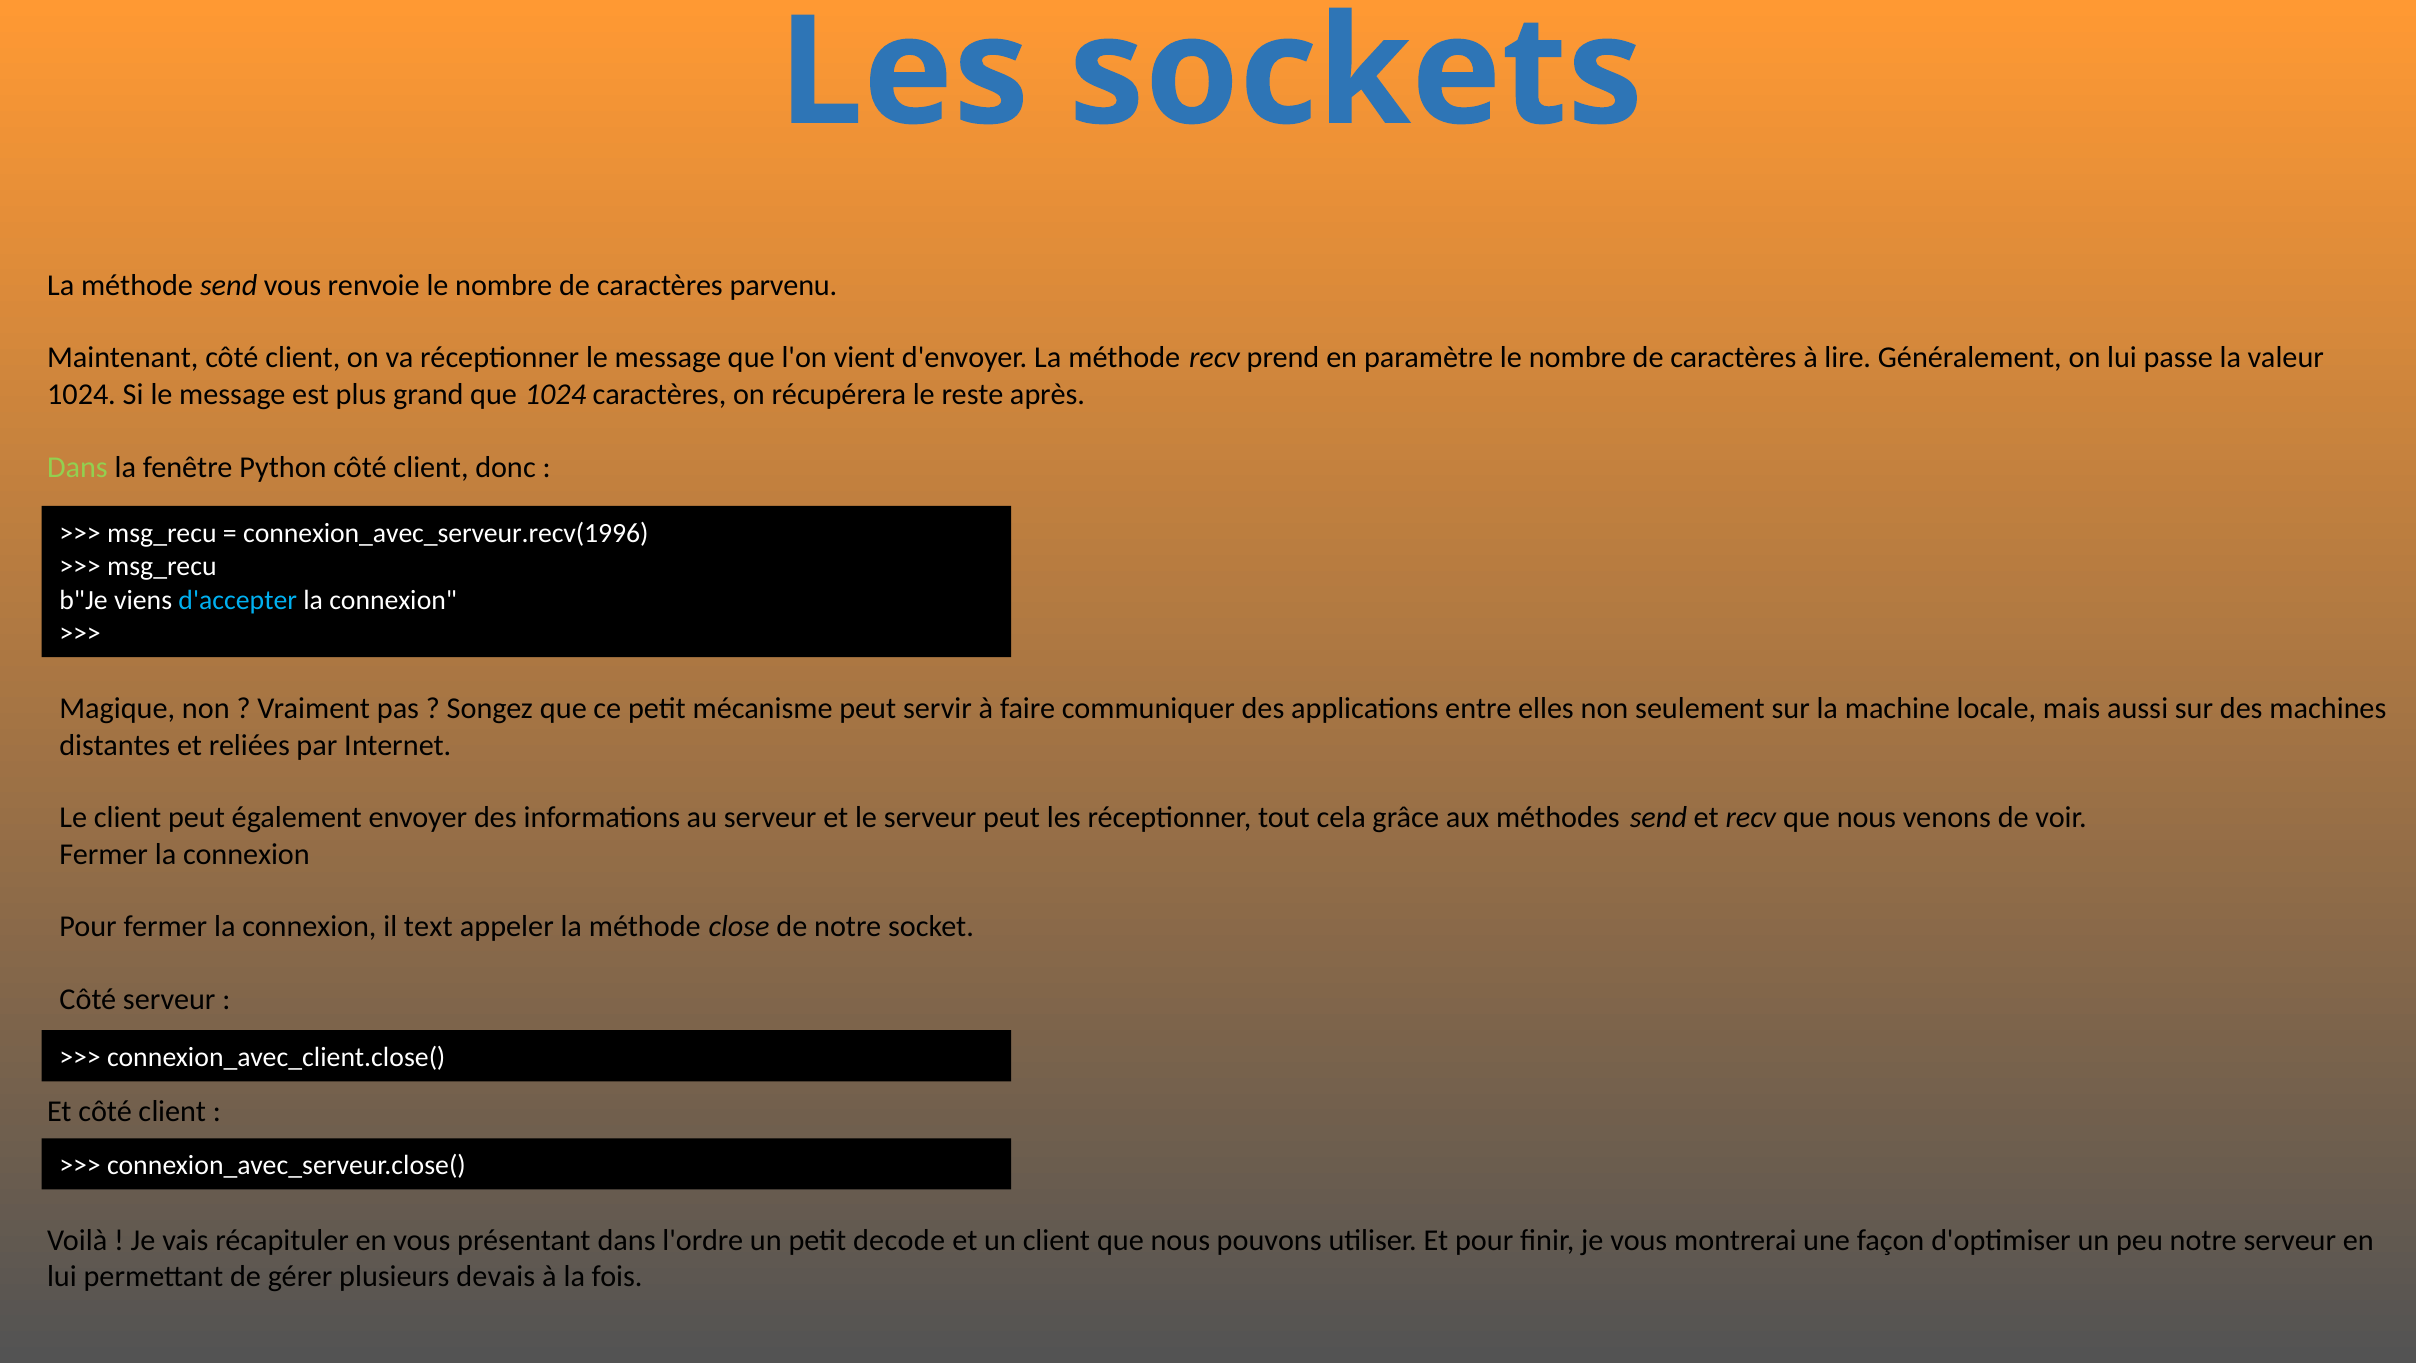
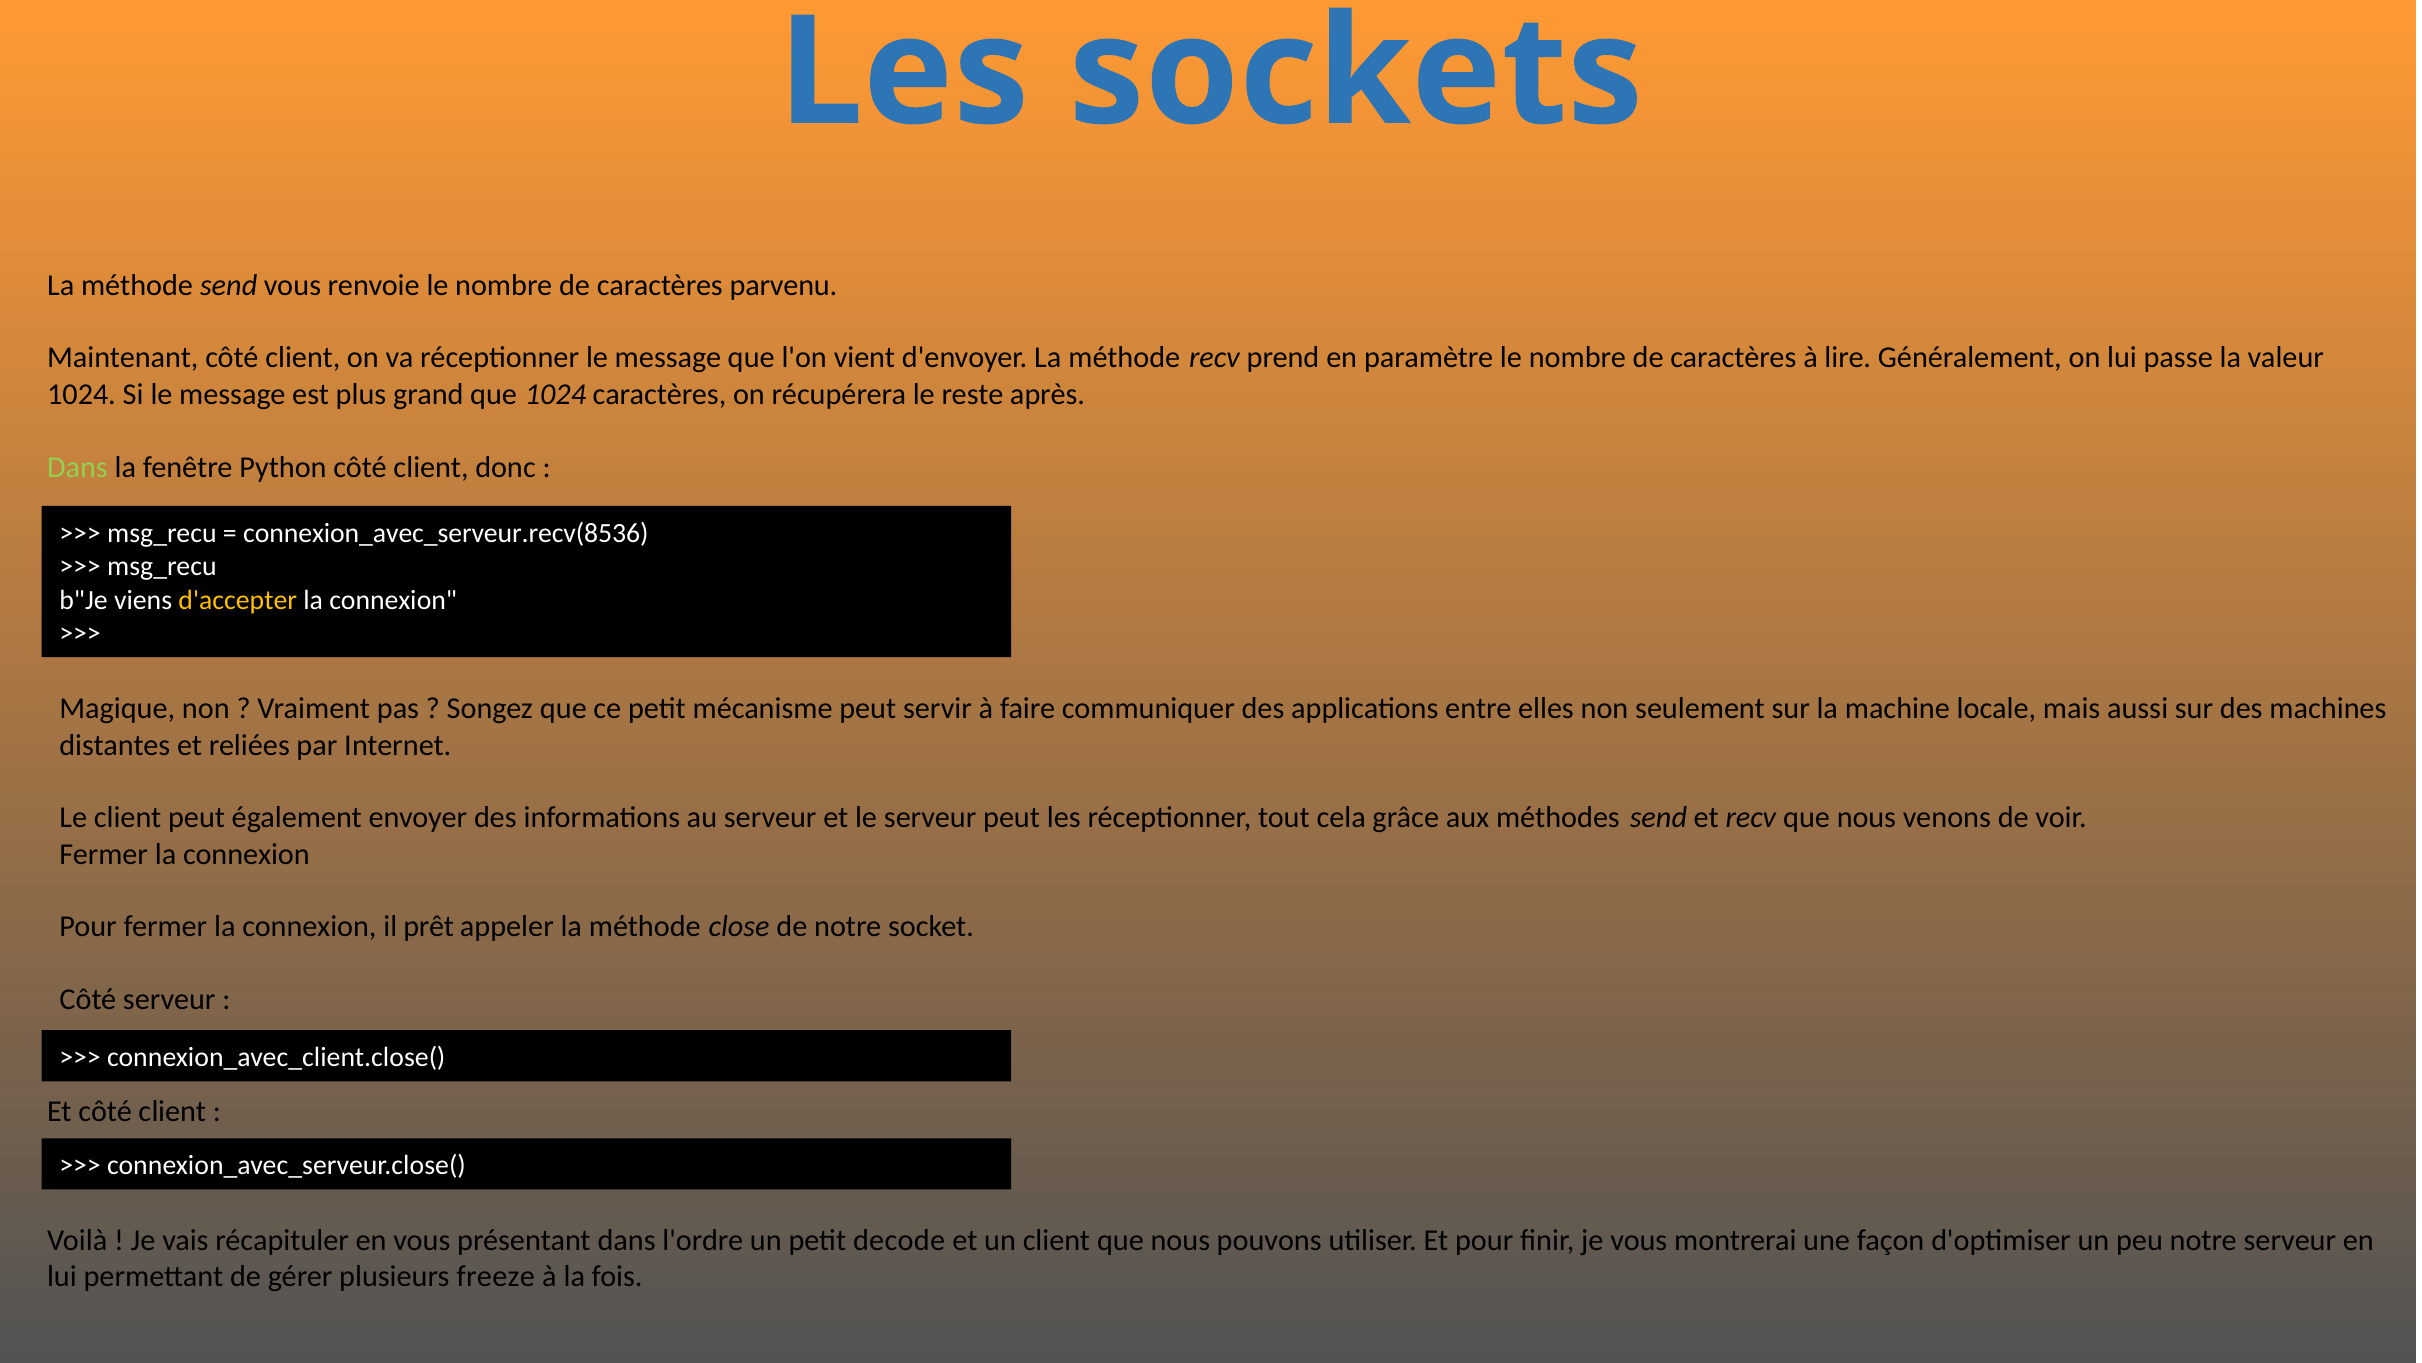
connexion_avec_serveur.recv(1996: connexion_avec_serveur.recv(1996 -> connexion_avec_serveur.recv(8536
d'accepter colour: light blue -> yellow
text: text -> prêt
devais: devais -> freeze
